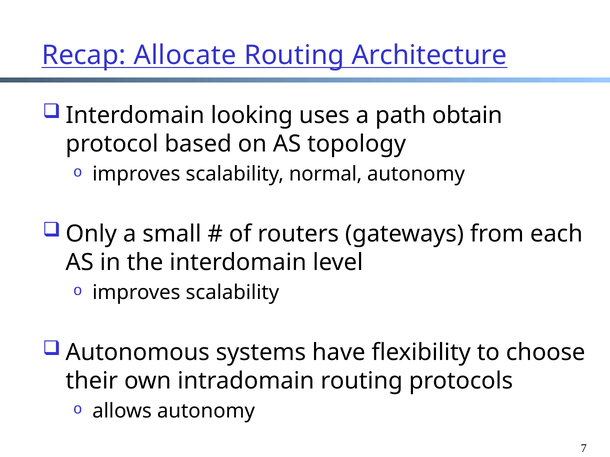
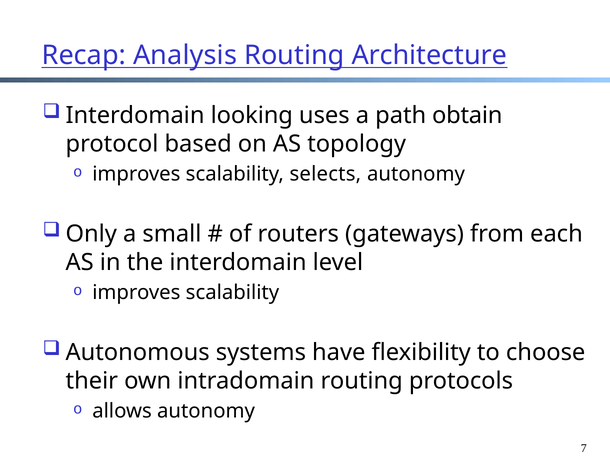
Allocate: Allocate -> Analysis
normal: normal -> selects
